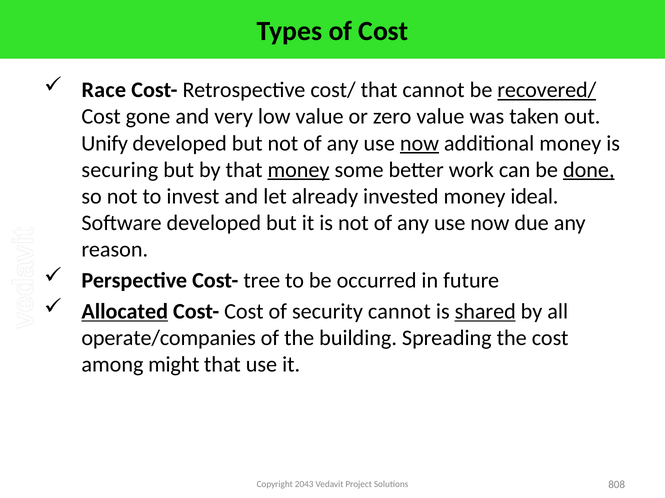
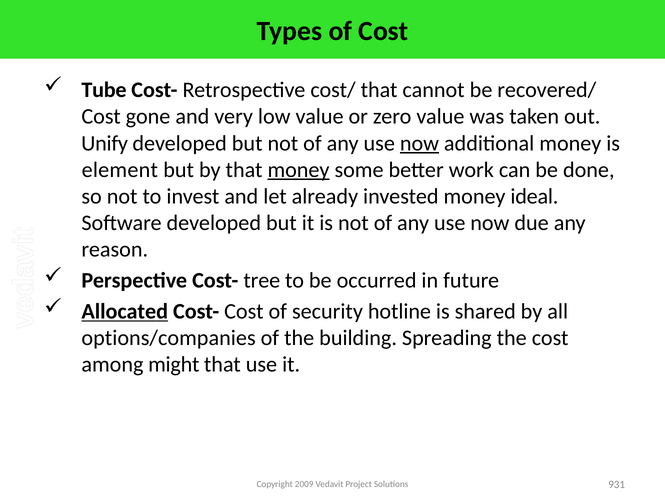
Race: Race -> Tube
recovered/ underline: present -> none
securing: securing -> element
done underline: present -> none
security cannot: cannot -> hotline
shared underline: present -> none
operate/companies: operate/companies -> options/companies
2043: 2043 -> 2009
808: 808 -> 931
